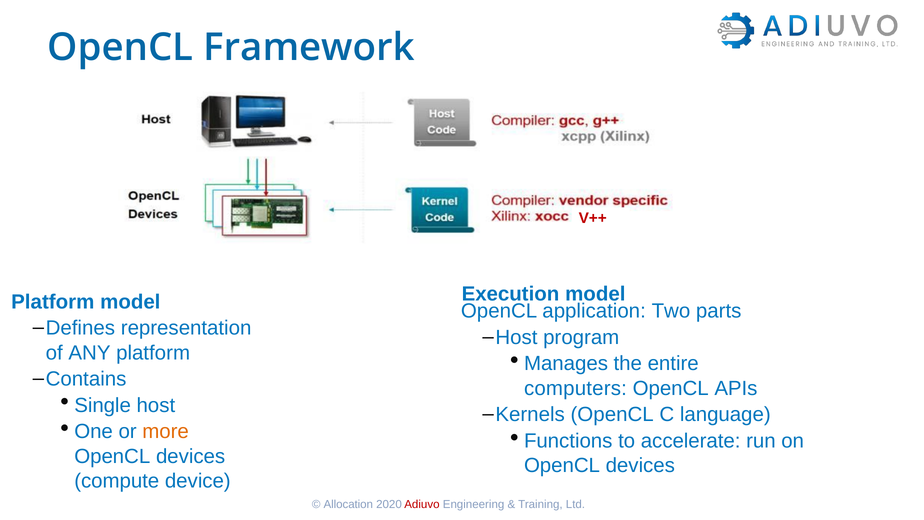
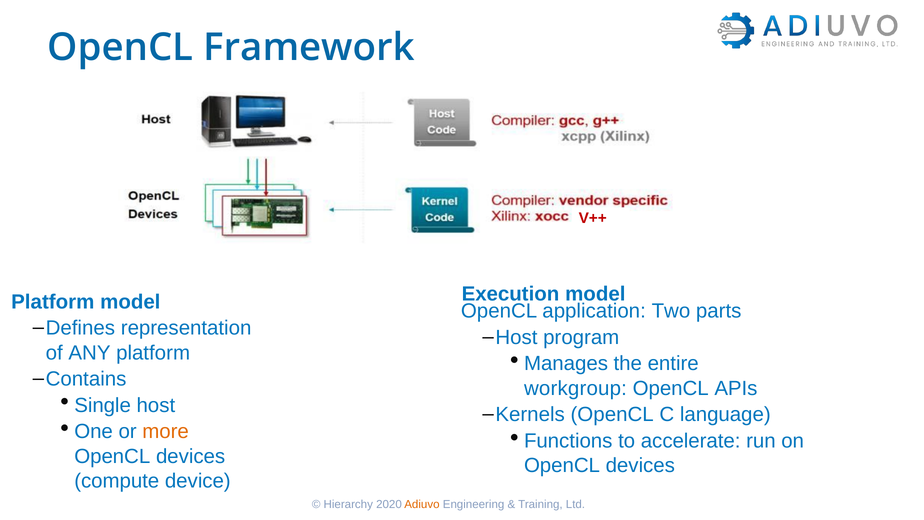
computers: computers -> workgroup
Allocation: Allocation -> Hierarchy
Adiuvo colour: red -> orange
